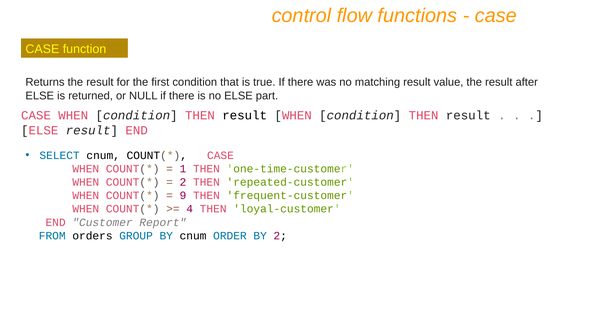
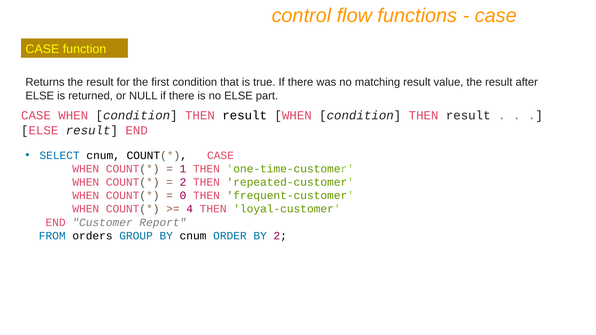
9: 9 -> 0
